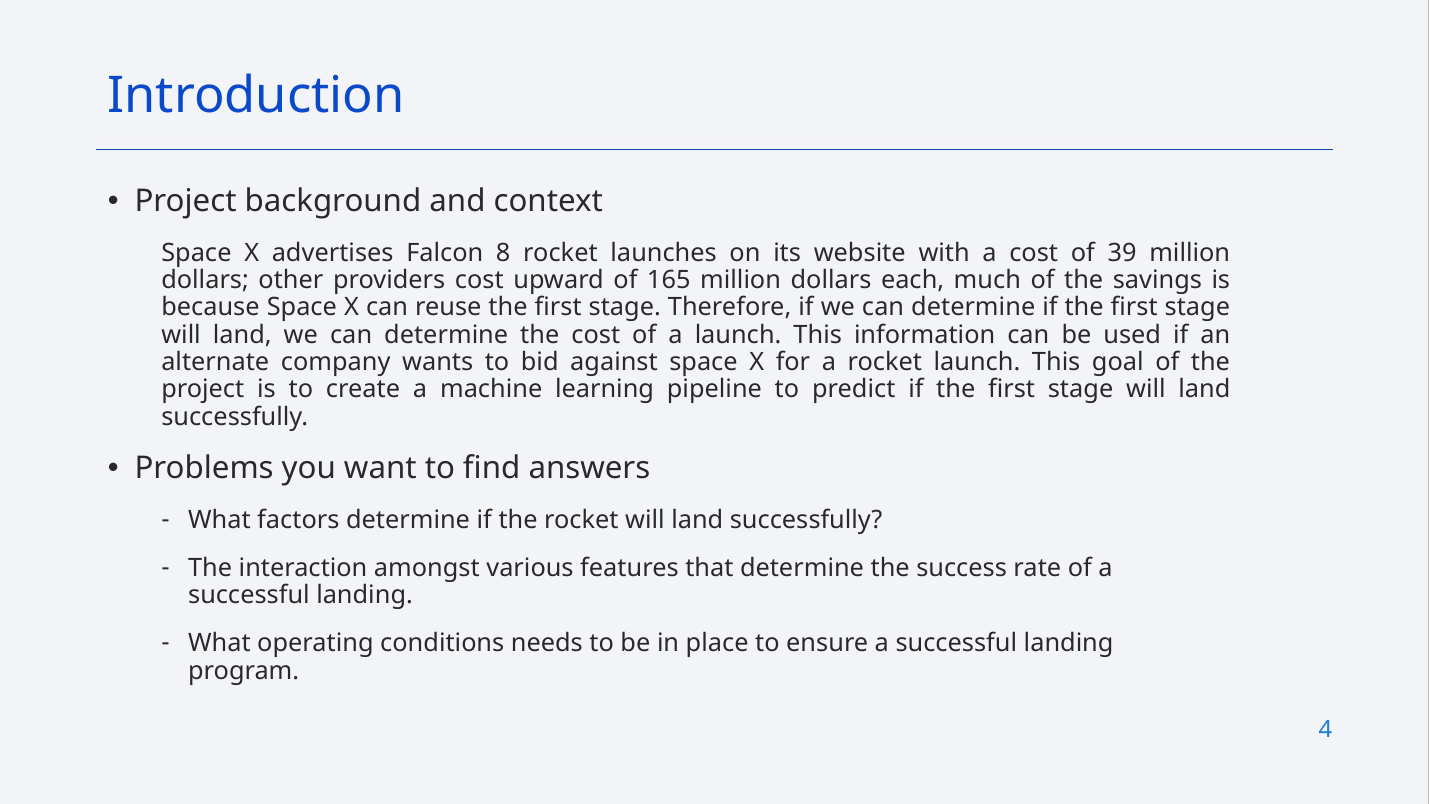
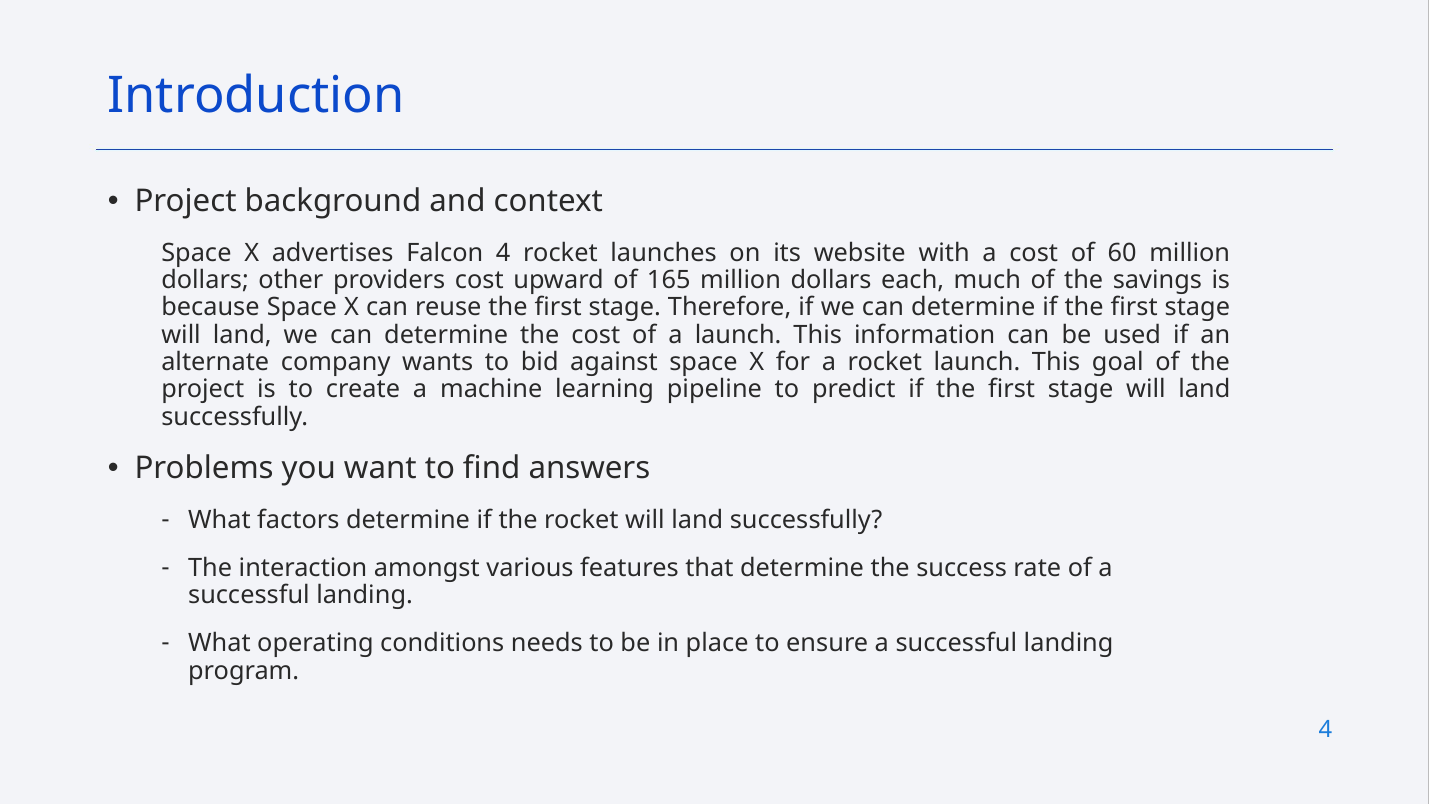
Falcon 8: 8 -> 4
39: 39 -> 60
